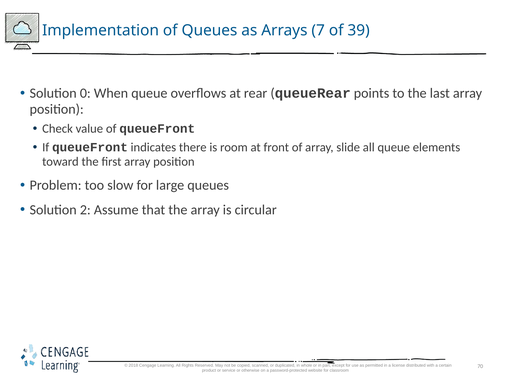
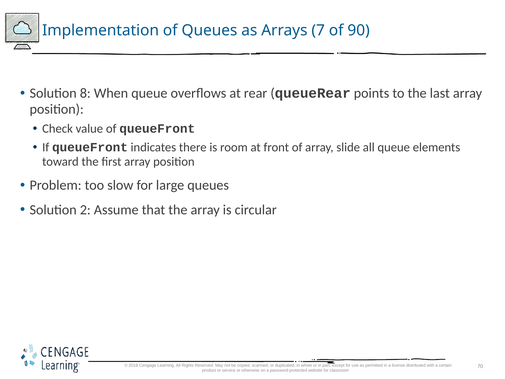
39: 39 -> 90
0: 0 -> 8
